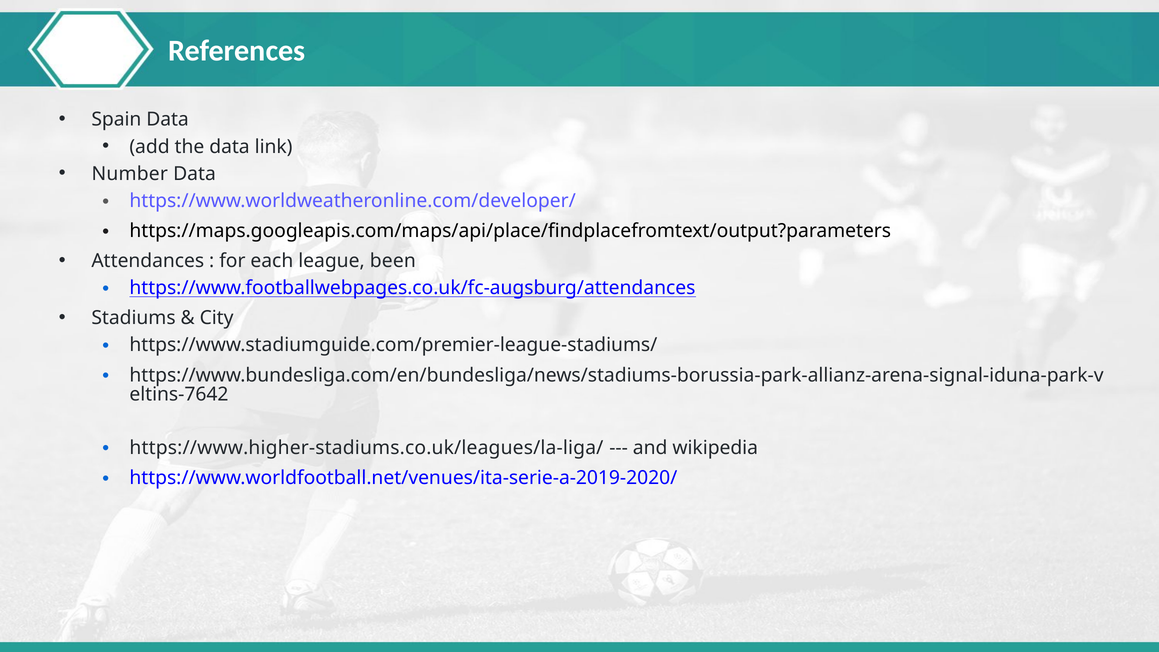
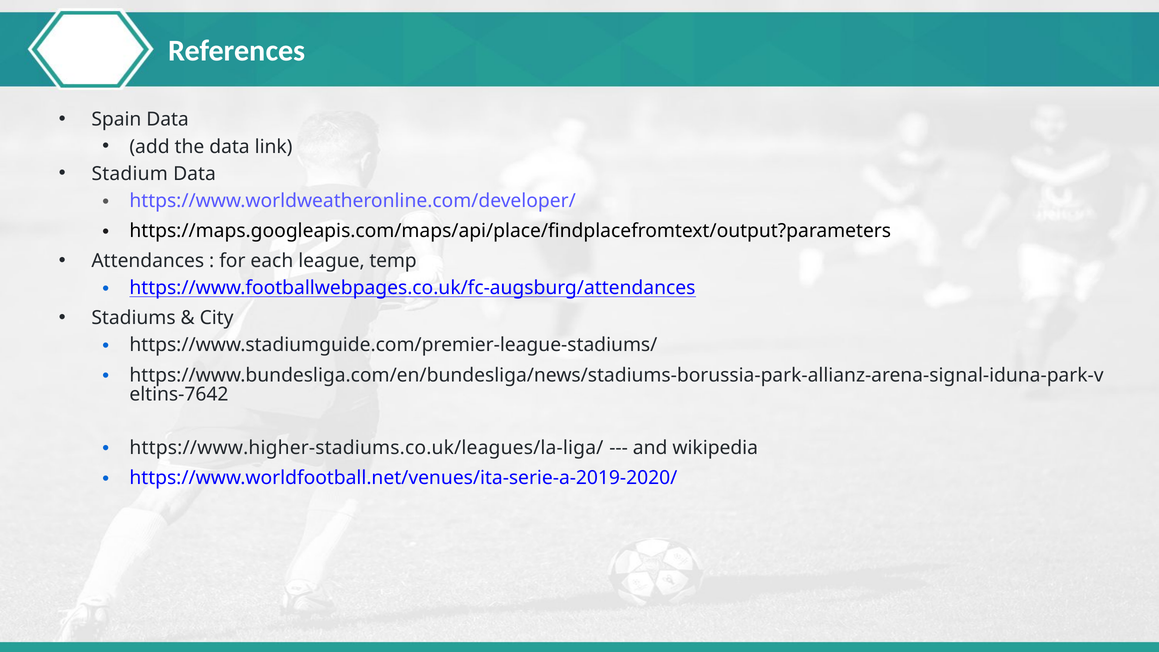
Number: Number -> Stadium
been: been -> temp
